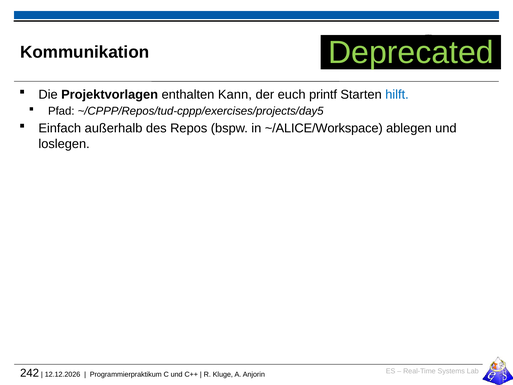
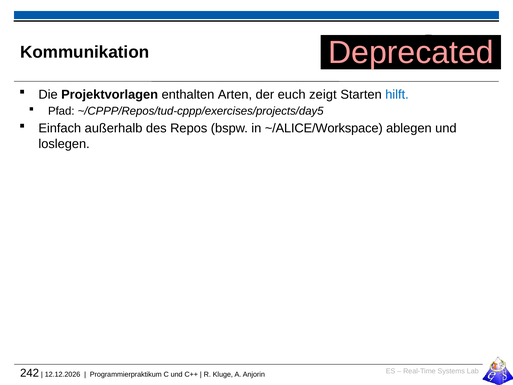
Deprecated colour: light green -> pink
Kann: Kann -> Arten
printf: printf -> zeigt
